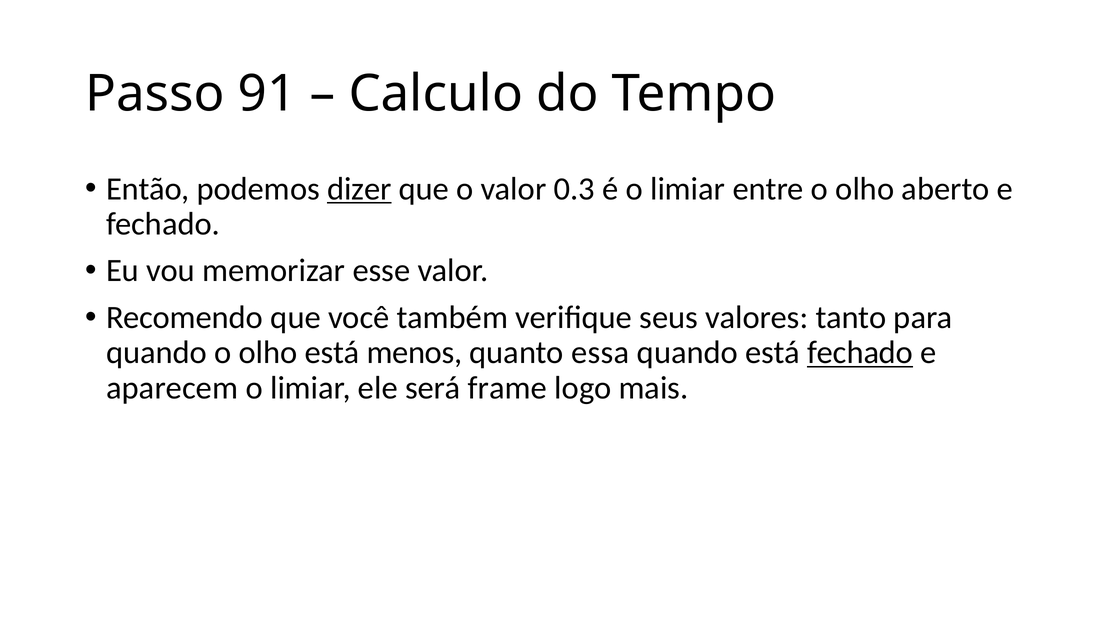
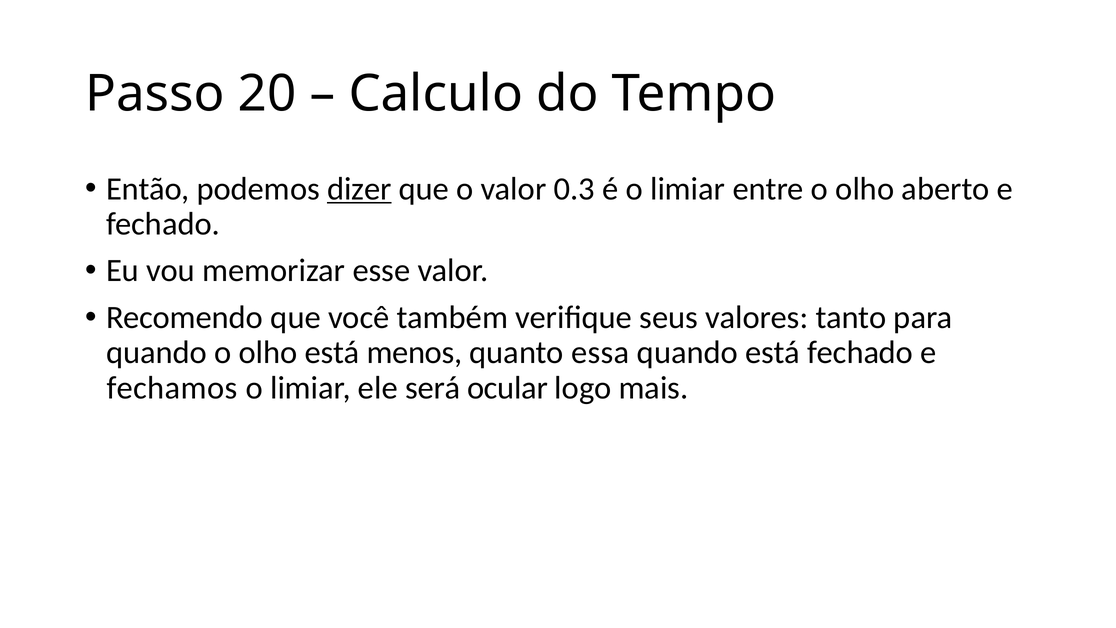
91: 91 -> 20
fechado at (860, 353) underline: present -> none
aparecem: aparecem -> fechamos
frame: frame -> ocular
